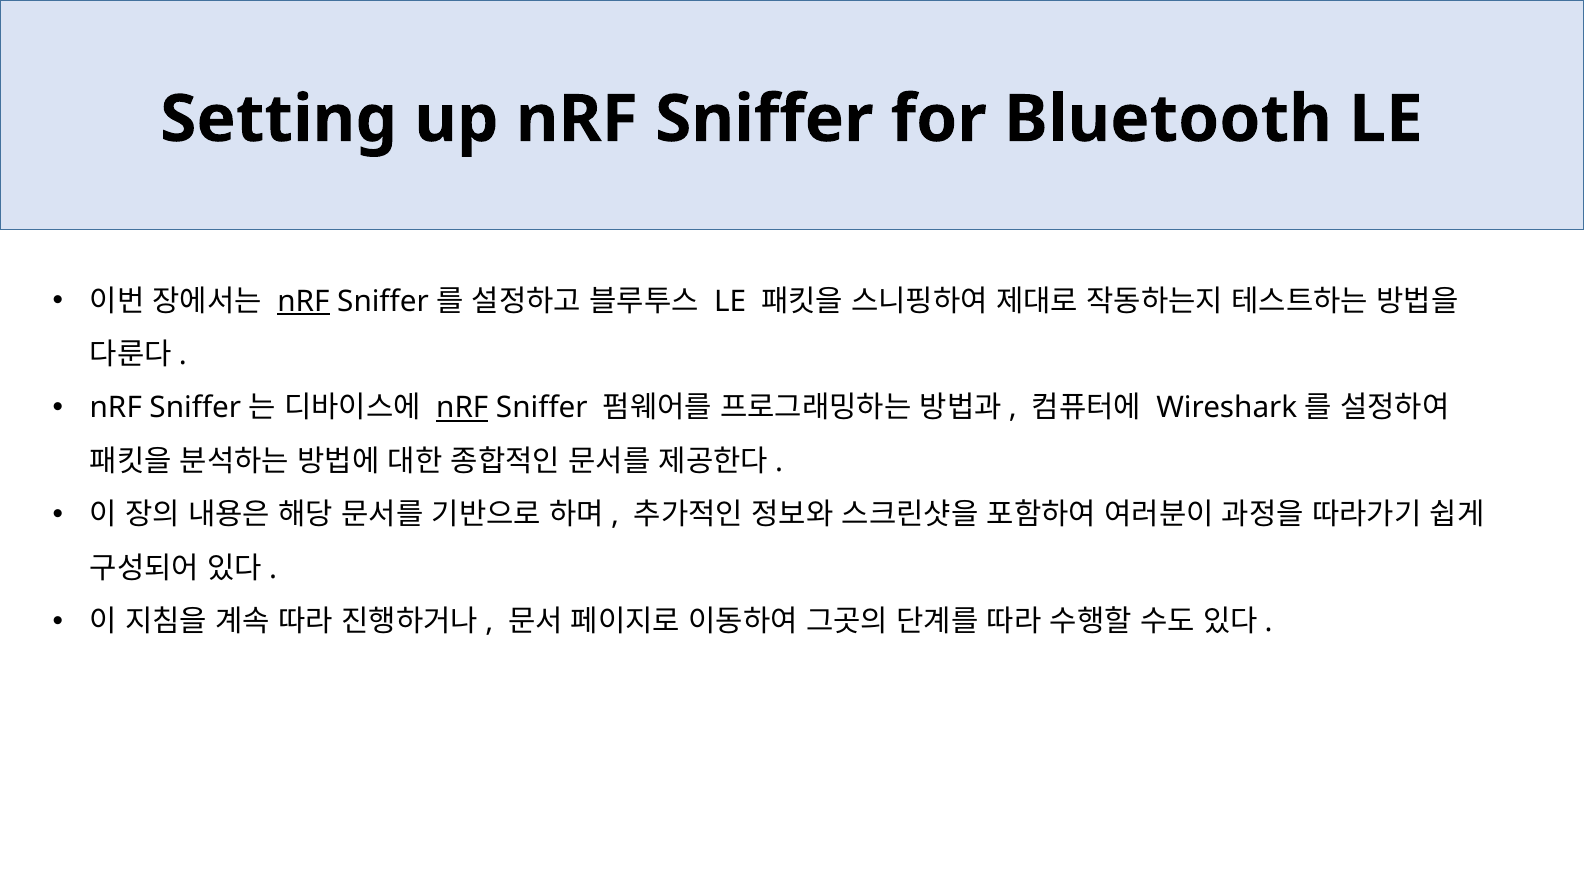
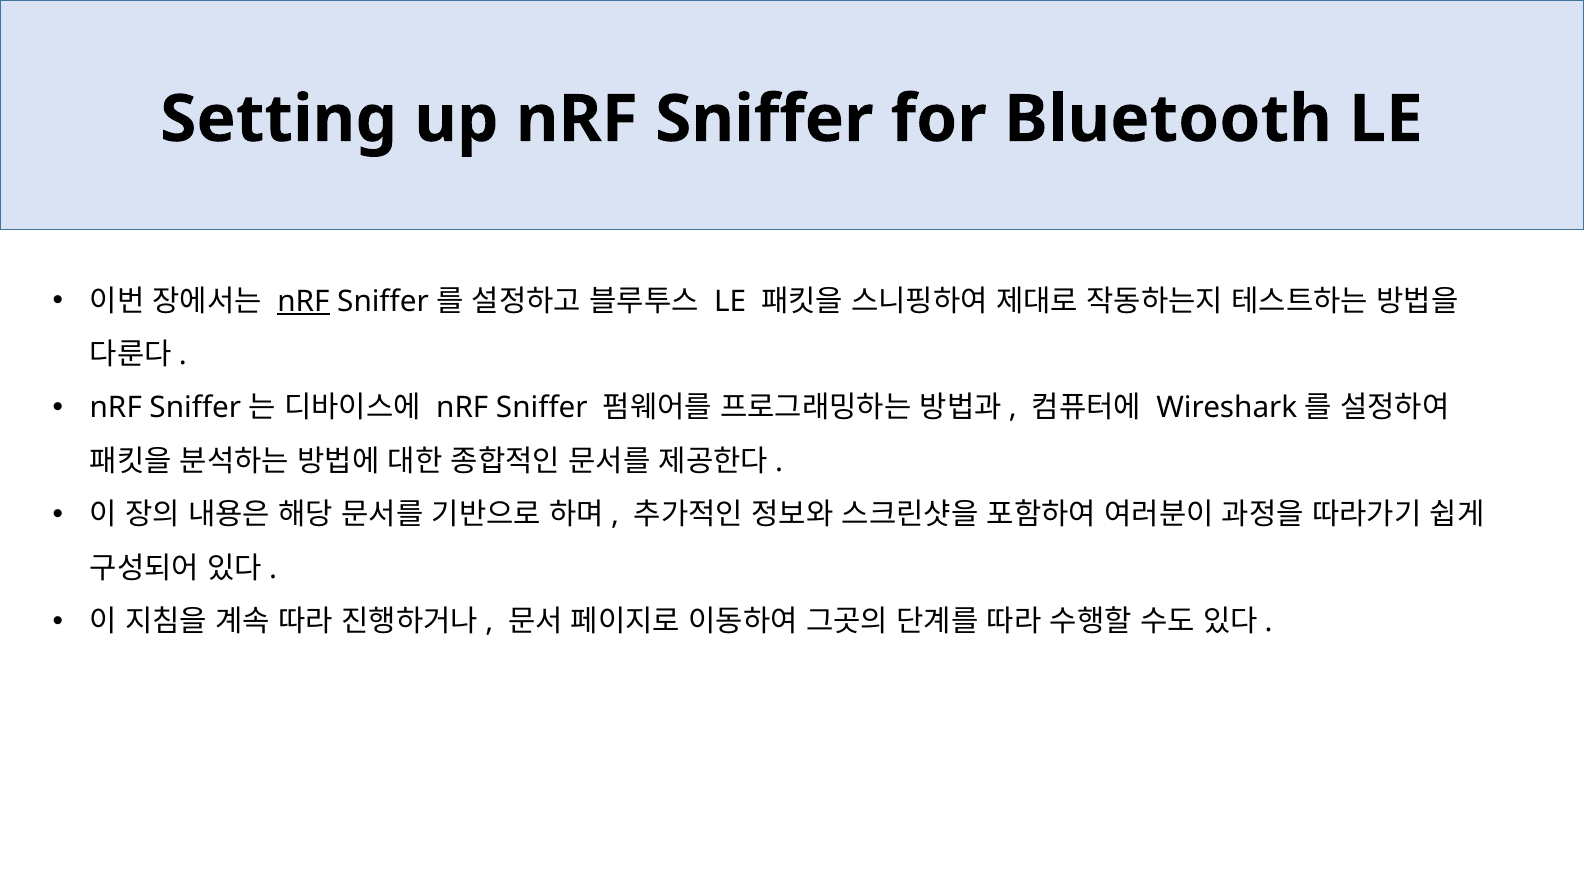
nRF at (462, 408) underline: present -> none
